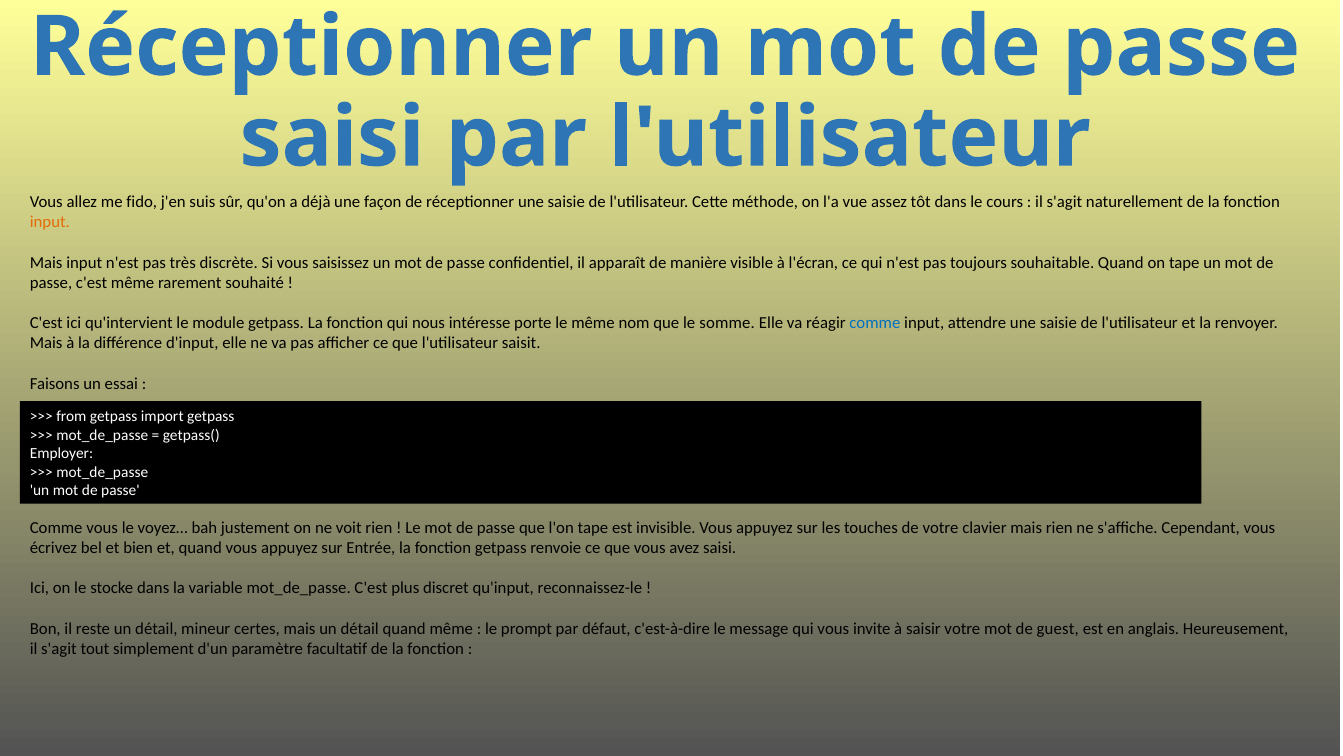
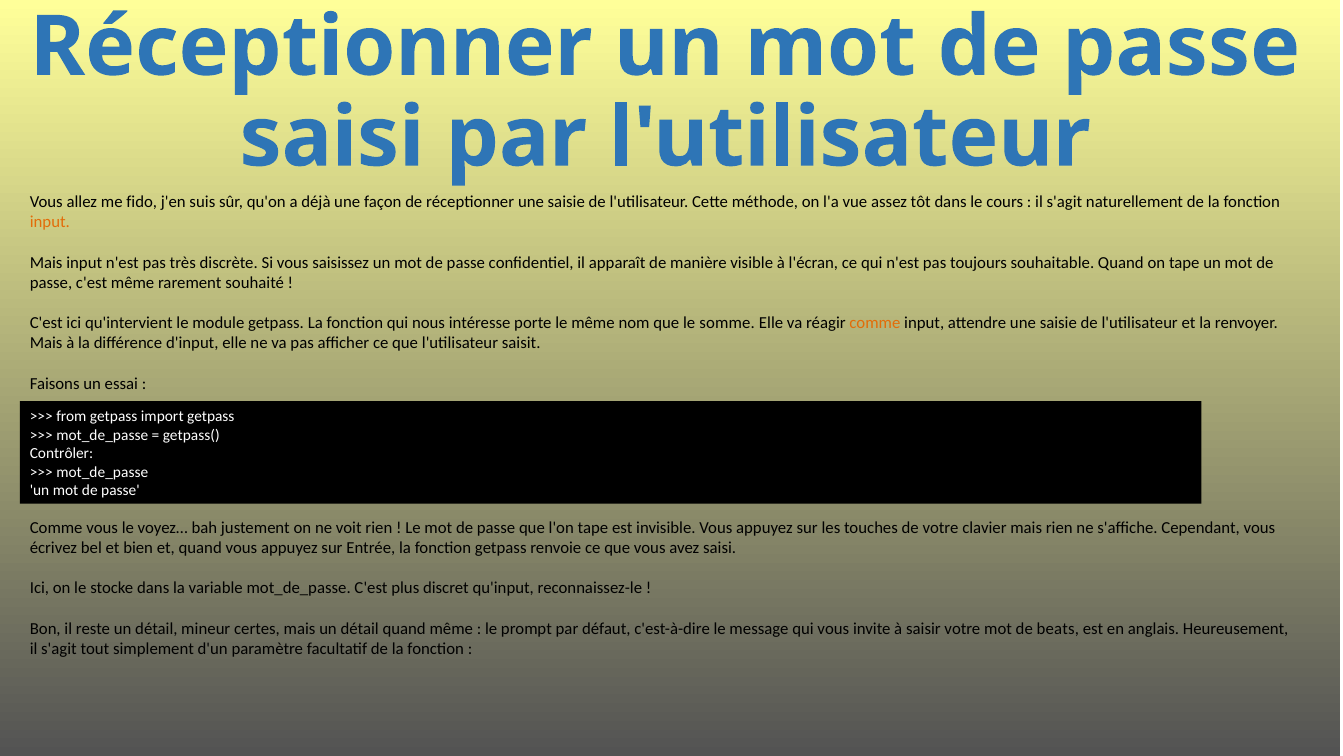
comme at (875, 323) colour: blue -> orange
Employer: Employer -> Contrôler
guest: guest -> beats
